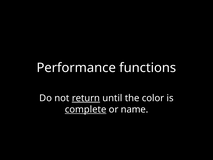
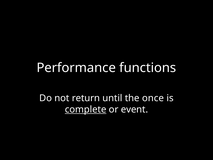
return underline: present -> none
color: color -> once
name: name -> event
